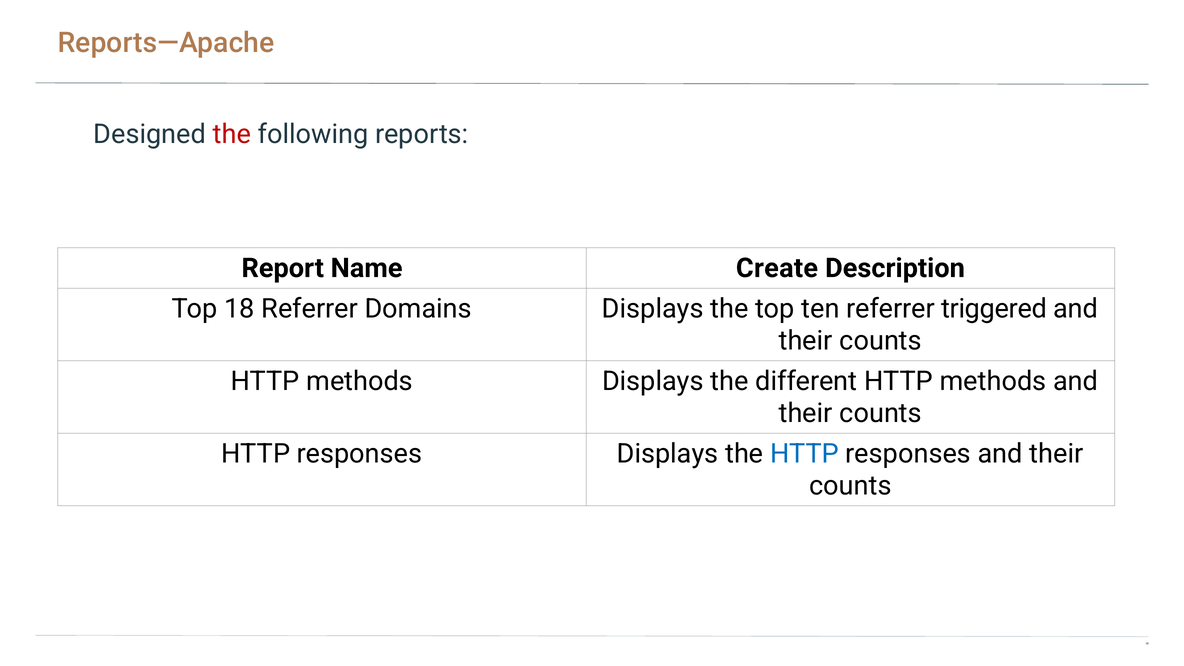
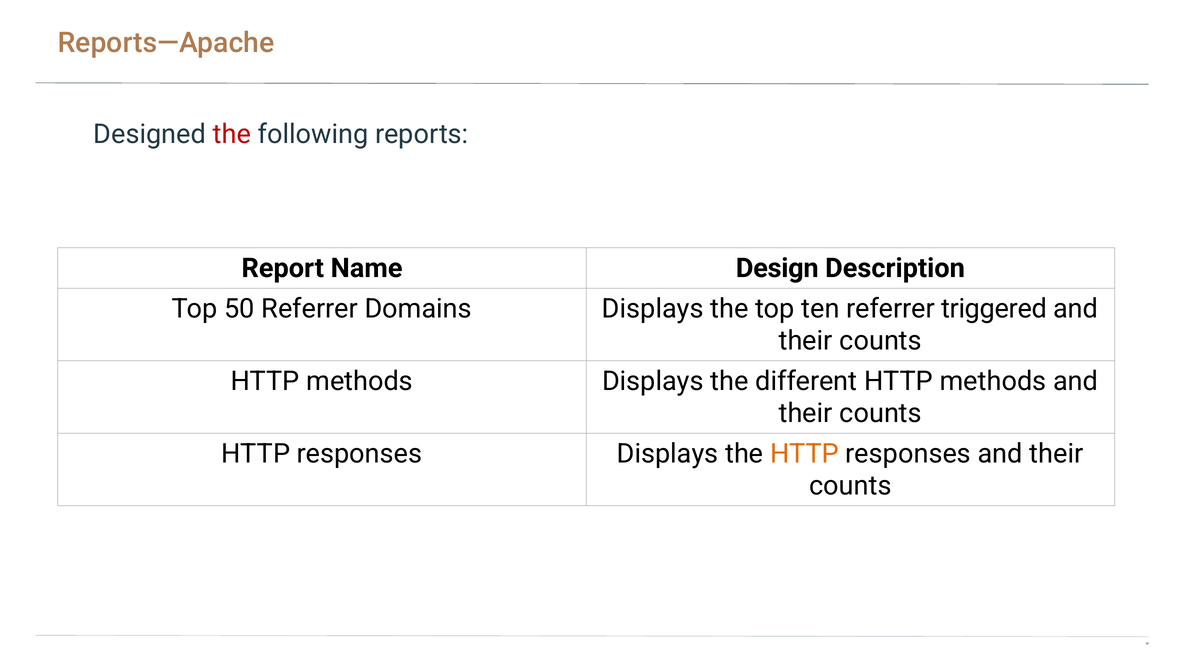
Create: Create -> Design
18: 18 -> 50
HTTP at (804, 454) colour: blue -> orange
